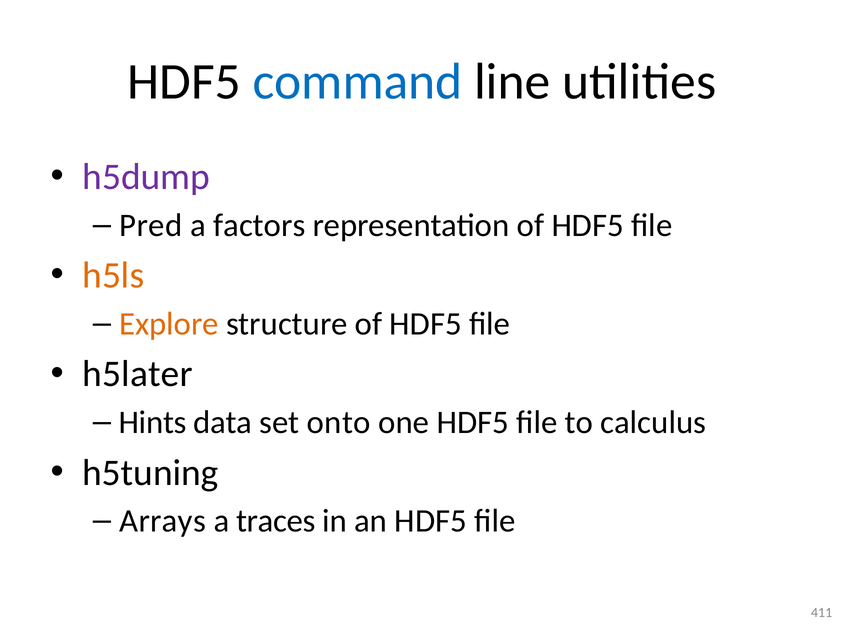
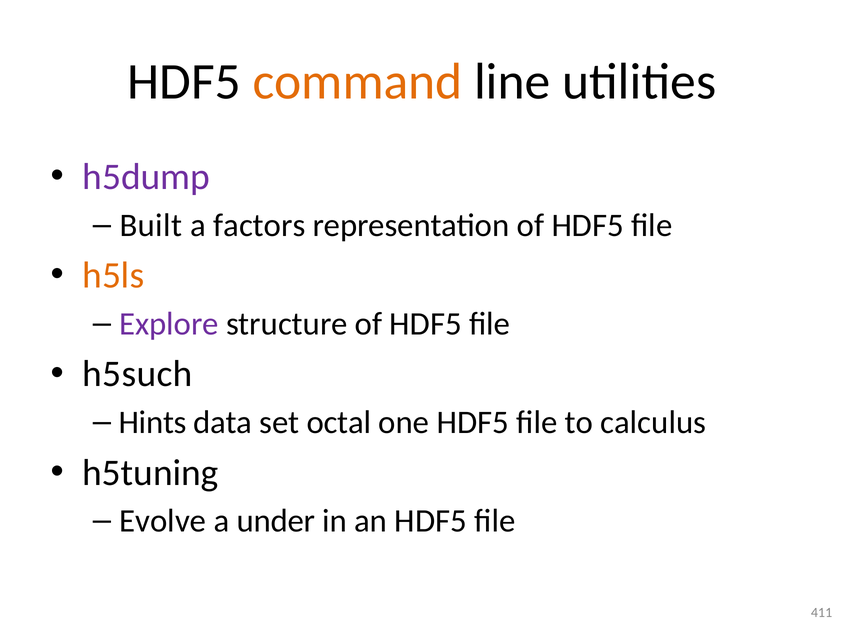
command colour: blue -> orange
Pred: Pred -> Built
Explore colour: orange -> purple
h5later: h5later -> h5such
onto: onto -> octal
Arrays: Arrays -> Evolve
traces: traces -> under
